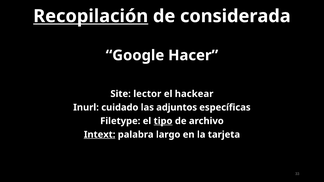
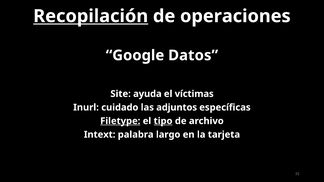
considerada: considerada -> operaciones
Hacer: Hacer -> Datos
lector: lector -> ayuda
hackear: hackear -> víctimas
Filetype underline: none -> present
Intext underline: present -> none
